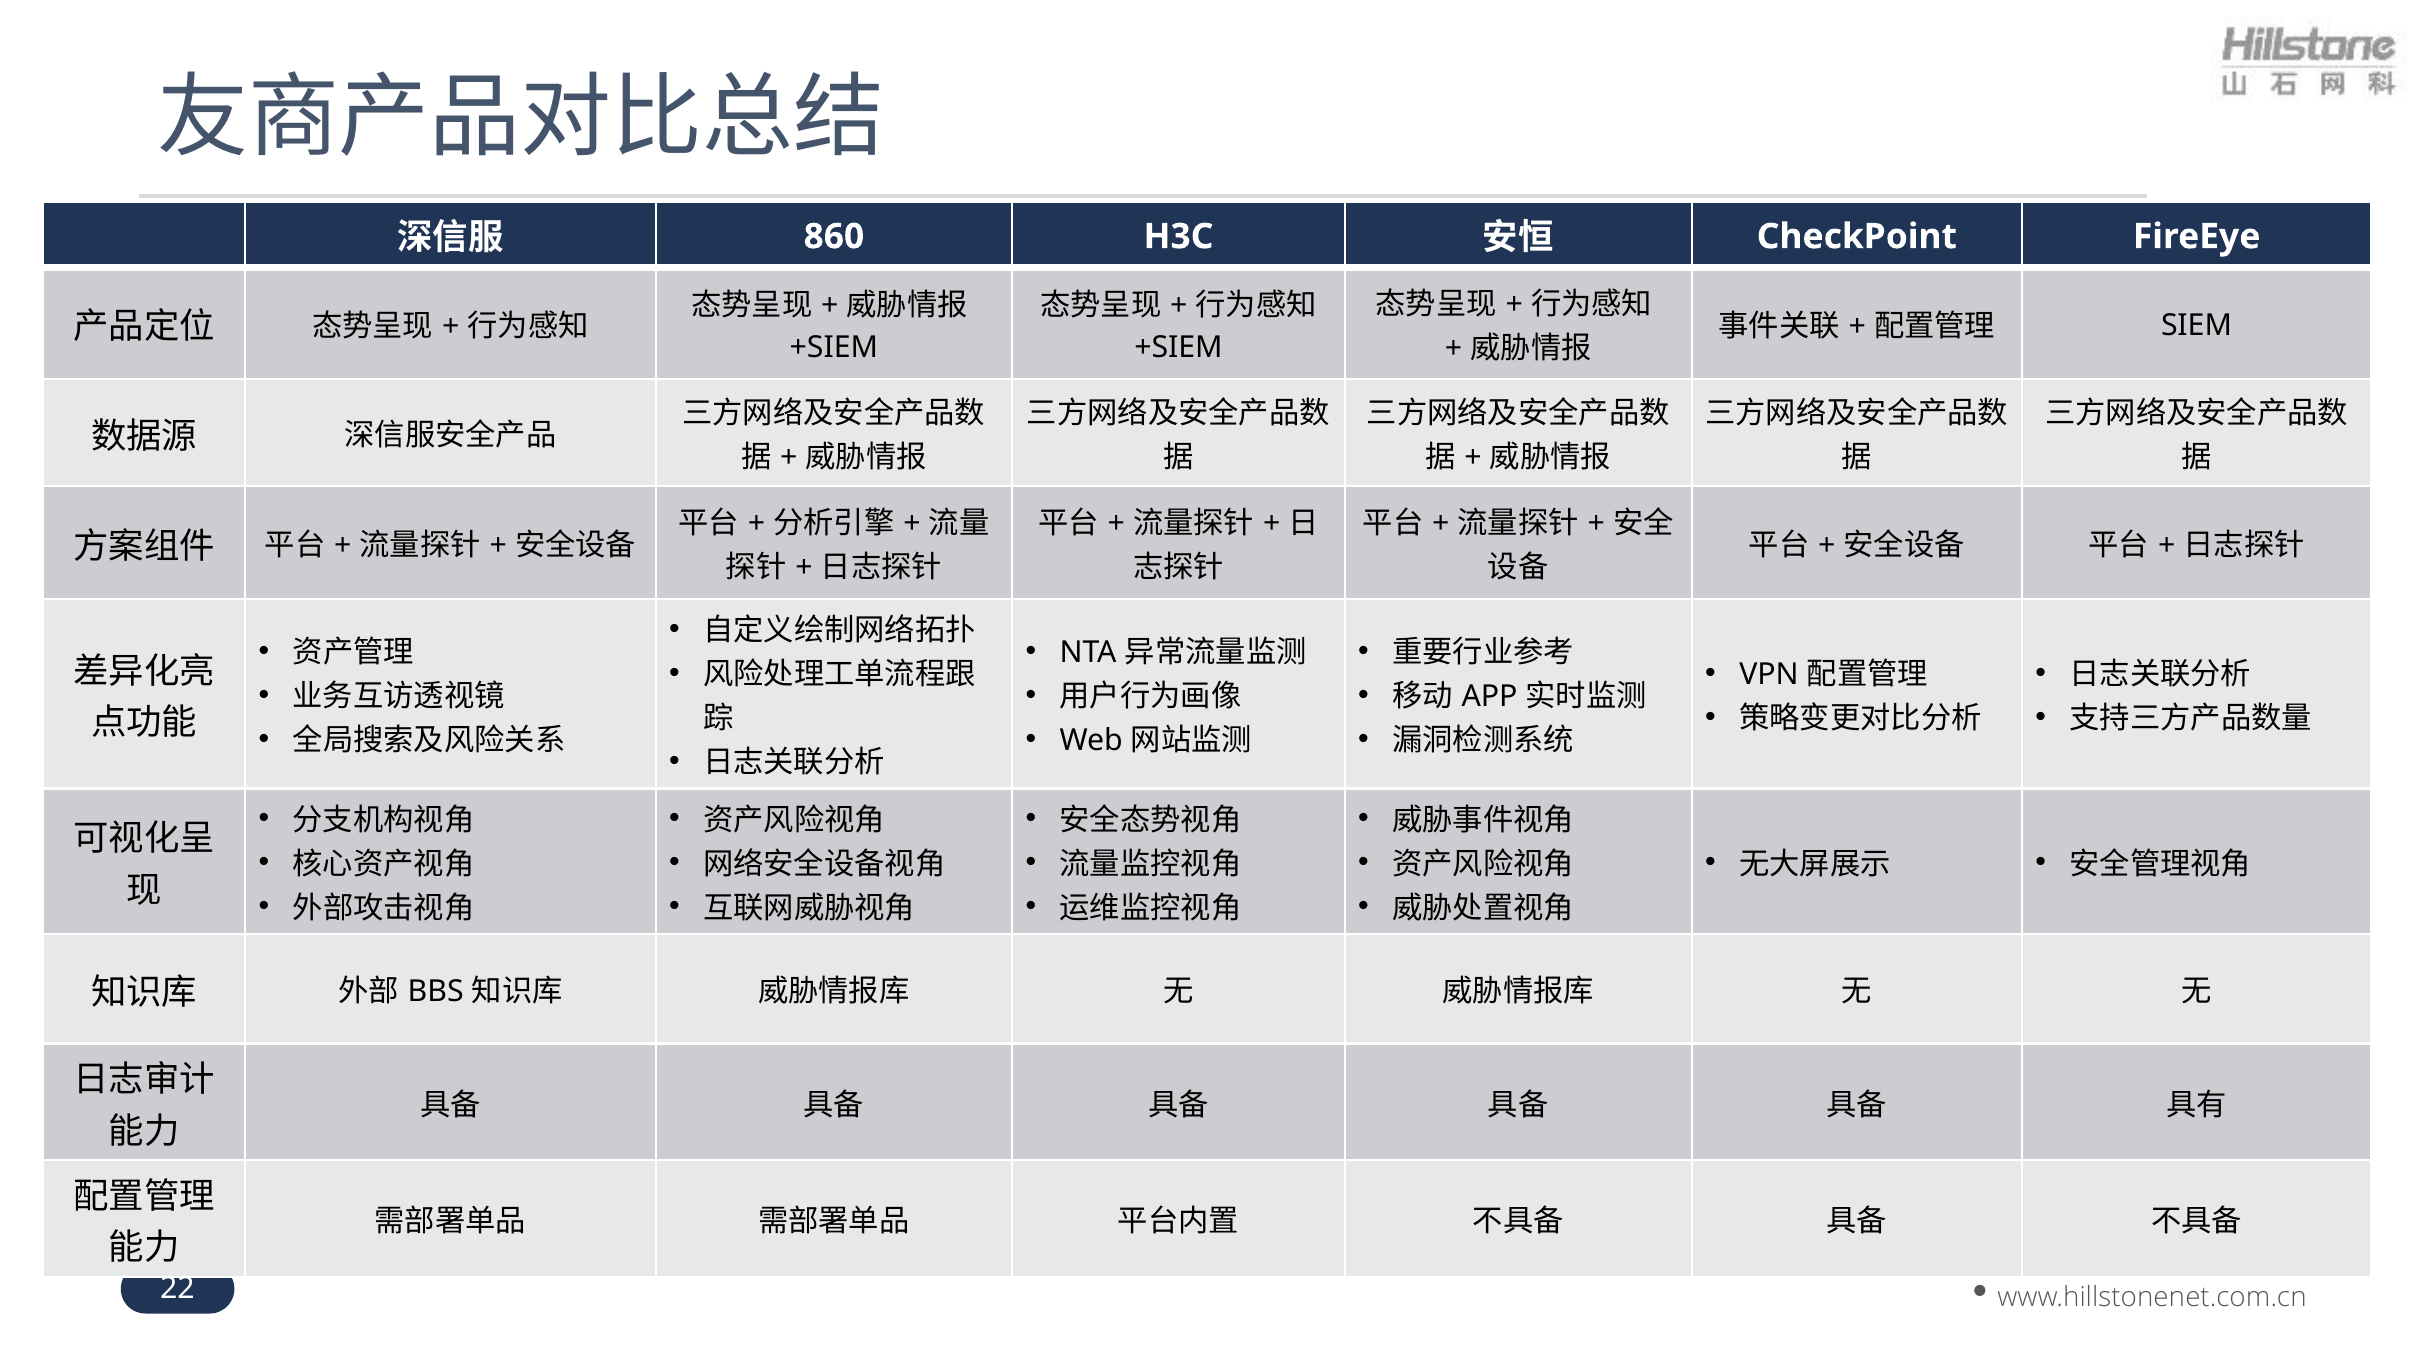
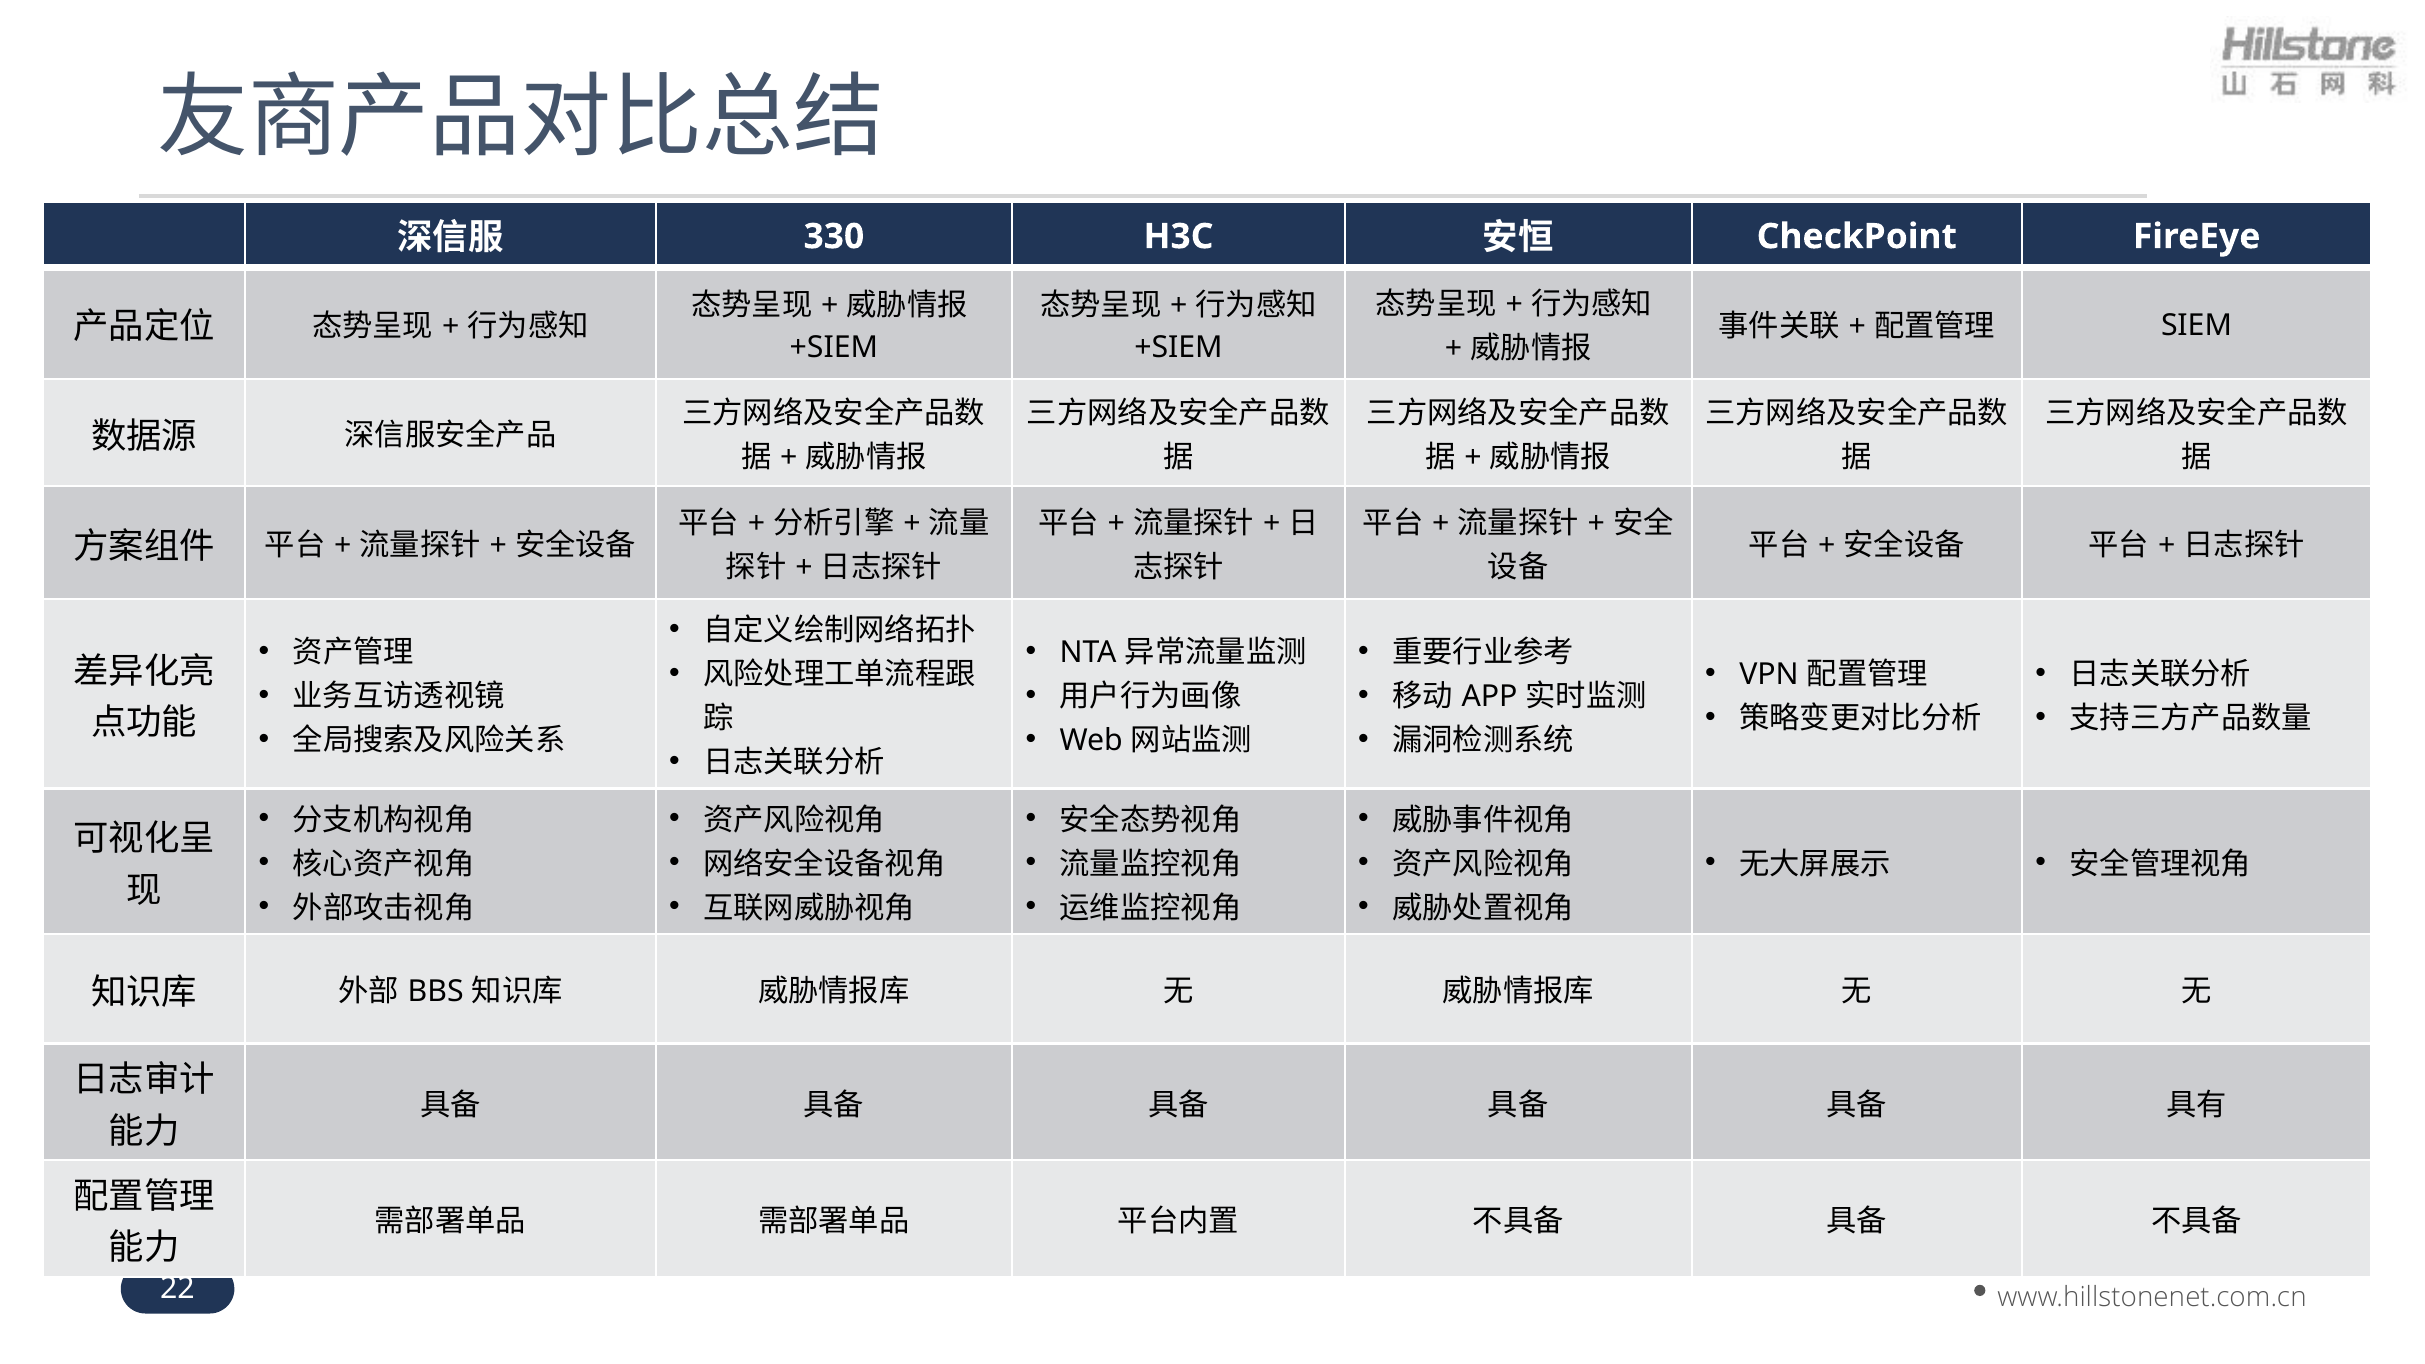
860: 860 -> 330
